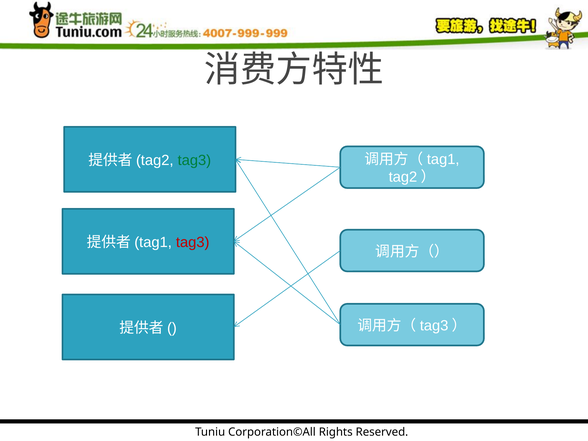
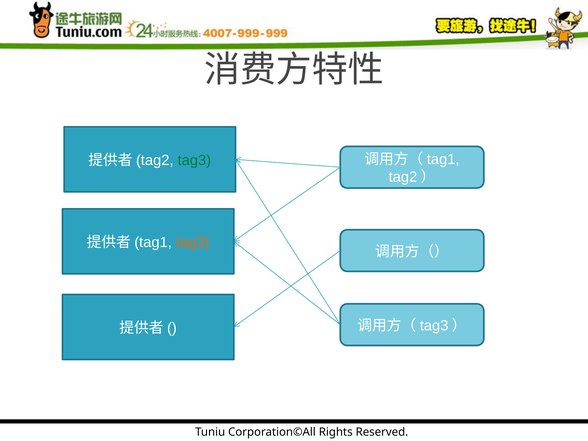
tag3 at (193, 242) colour: red -> orange
